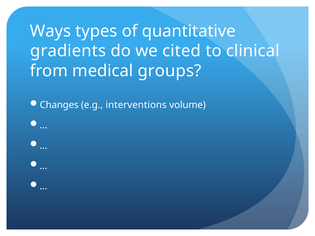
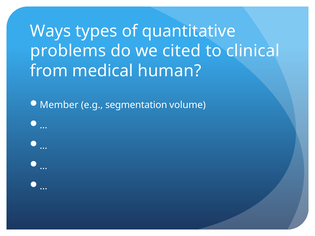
gradients: gradients -> problems
groups: groups -> human
Changes: Changes -> Member
interventions: interventions -> segmentation
